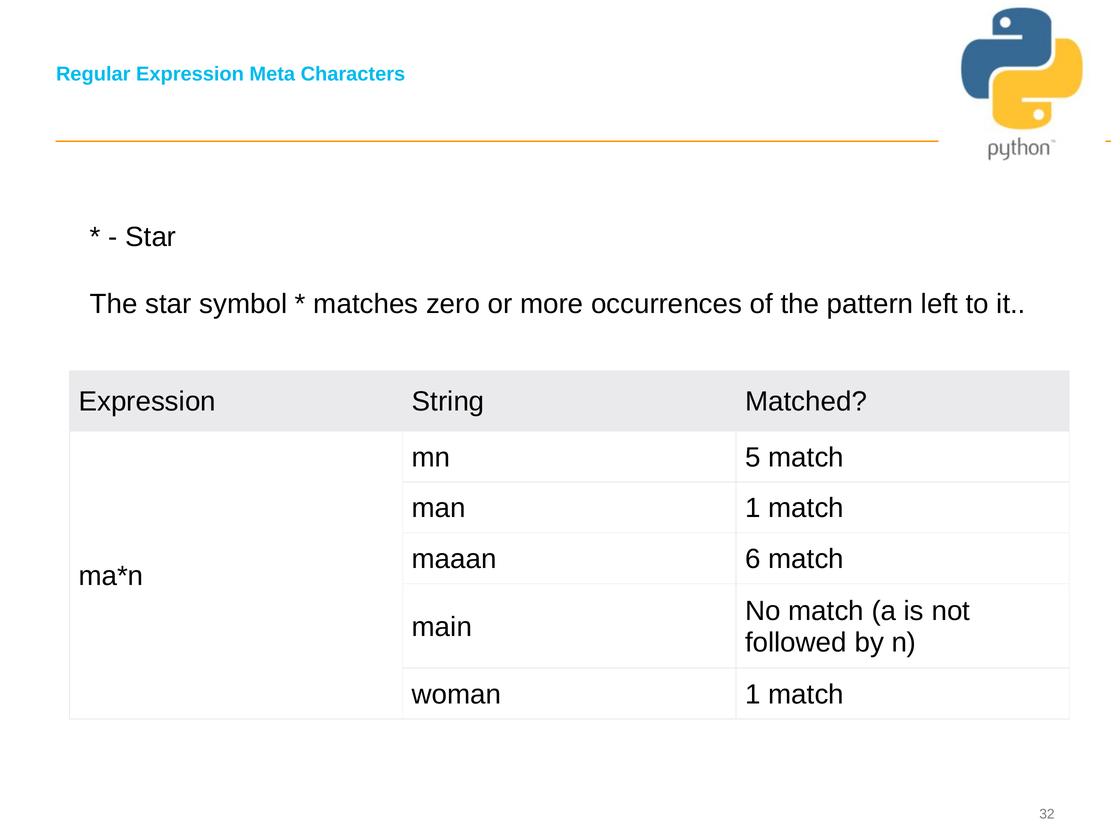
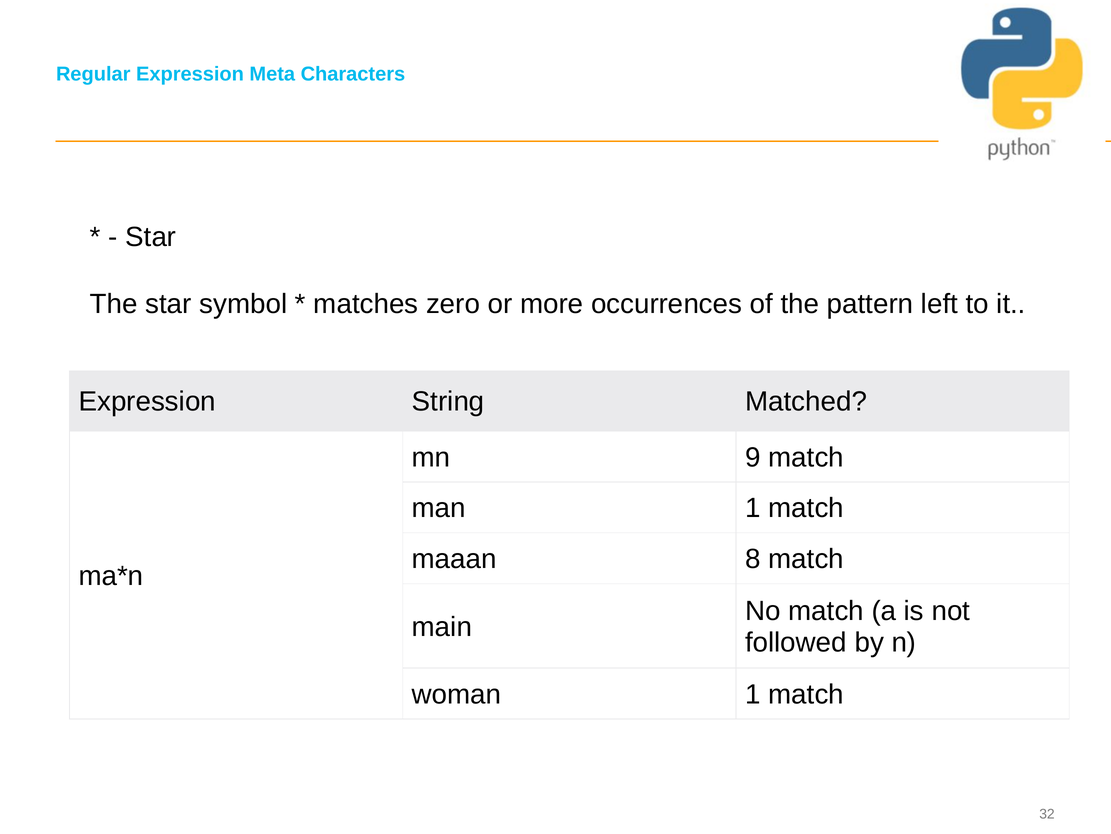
5: 5 -> 9
6: 6 -> 8
